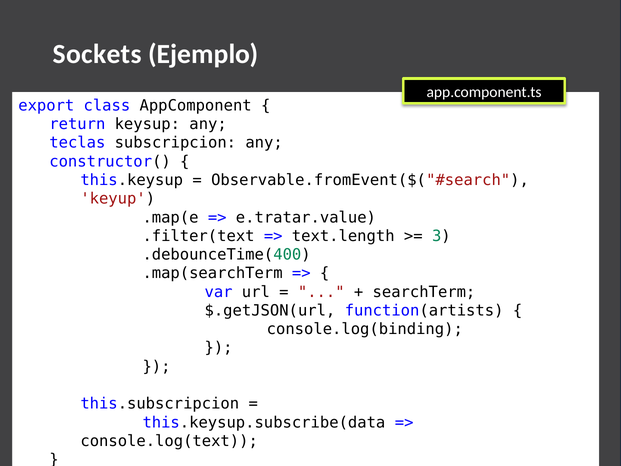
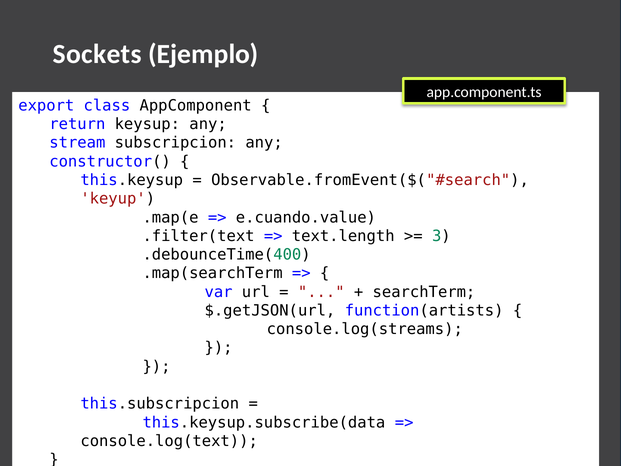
teclas: teclas -> stream
e.tratar.value: e.tratar.value -> e.cuando.value
console.log(binding: console.log(binding -> console.log(streams
